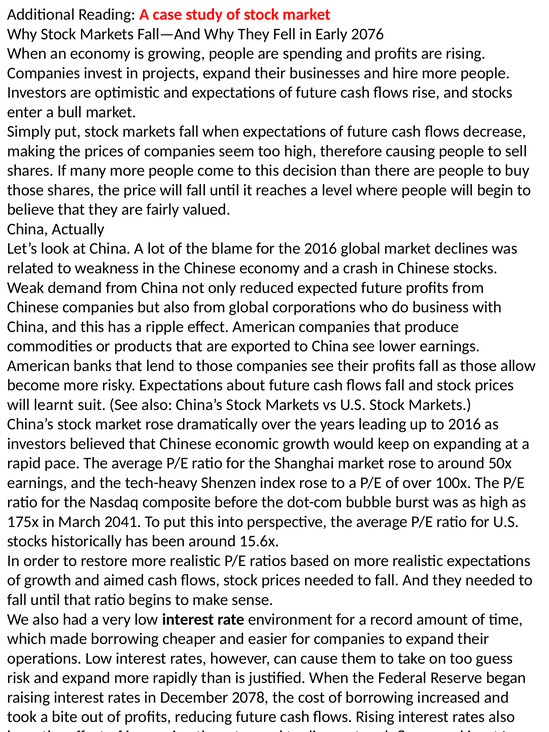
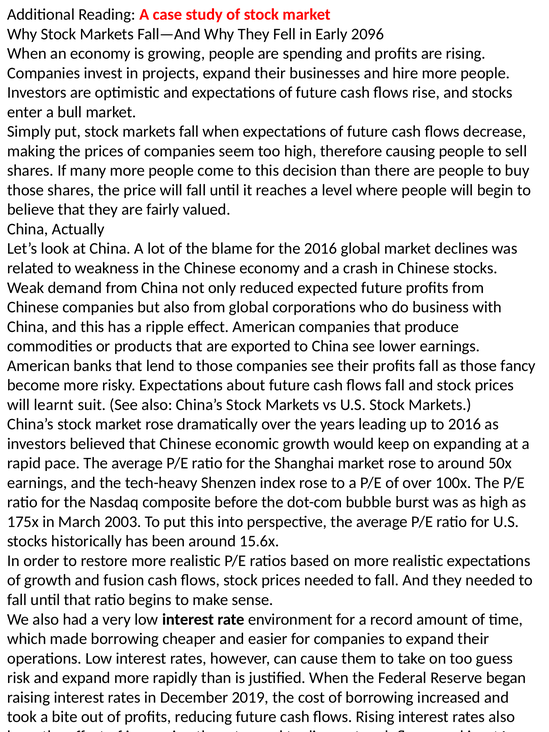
2076: 2076 -> 2096
allow: allow -> fancy
2041: 2041 -> 2003
aimed: aimed -> fusion
2078: 2078 -> 2019
